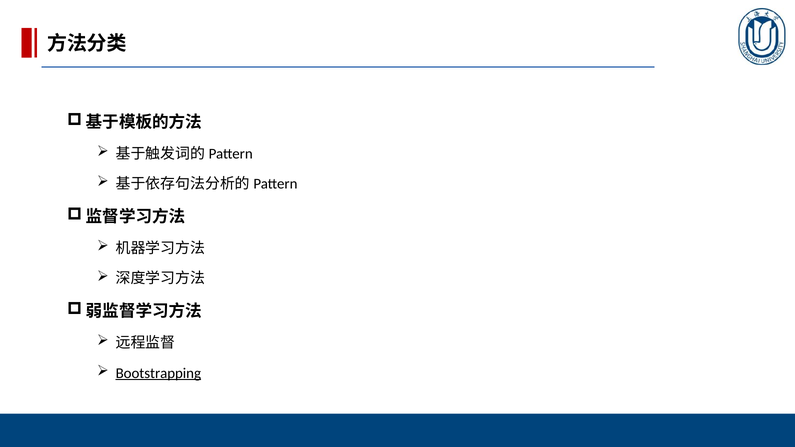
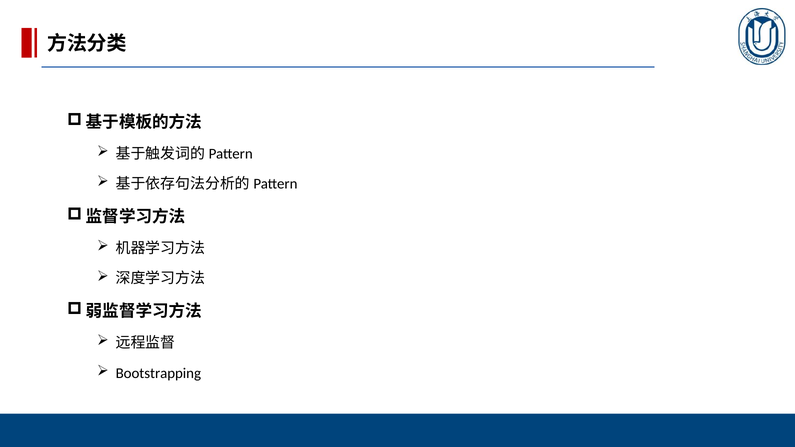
Bootstrapping underline: present -> none
